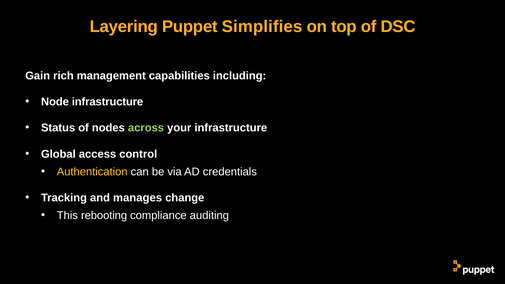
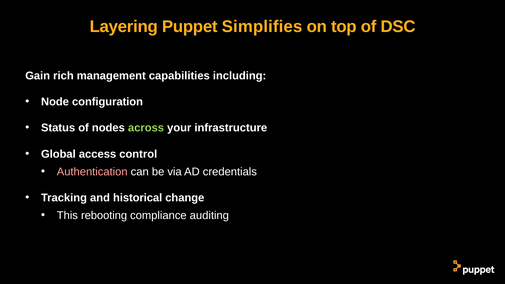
Node infrastructure: infrastructure -> configuration
Authentication colour: yellow -> pink
manages: manages -> historical
